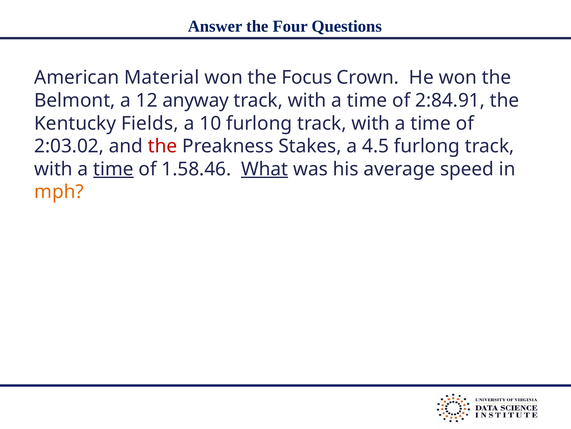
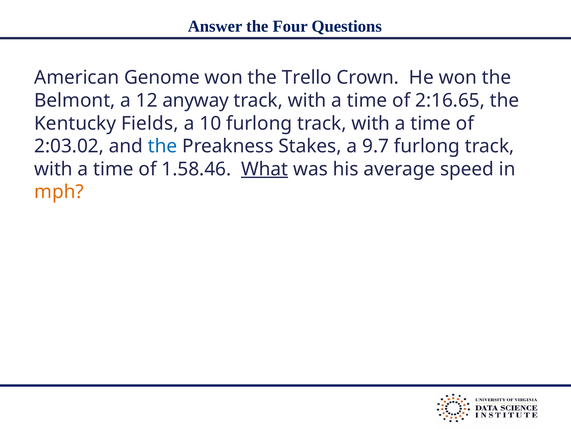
Material: Material -> Genome
Focus: Focus -> Trello
2:84.91: 2:84.91 -> 2:16.65
the at (163, 146) colour: red -> blue
4.5: 4.5 -> 9.7
time at (113, 169) underline: present -> none
